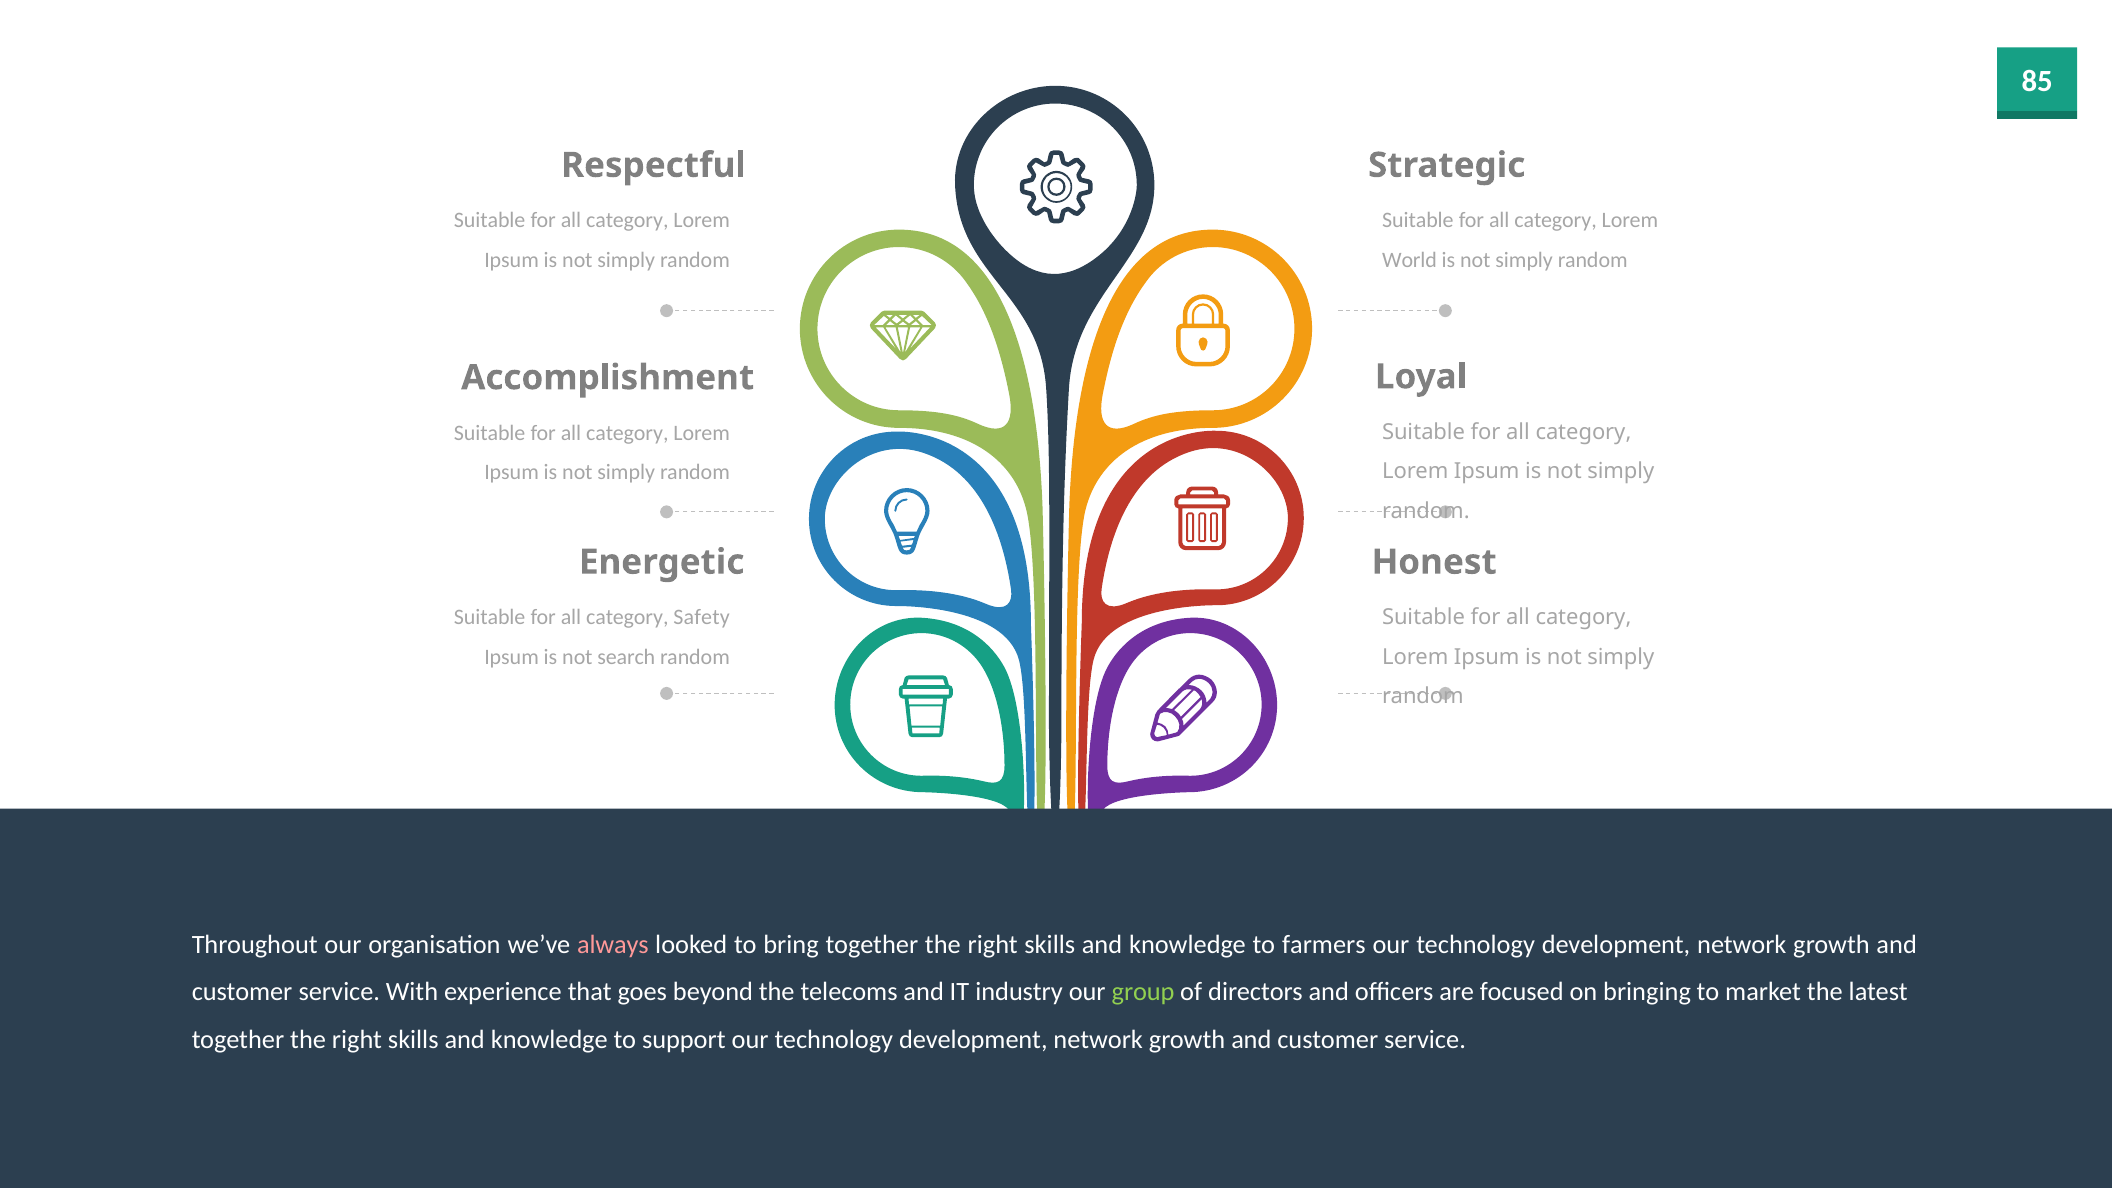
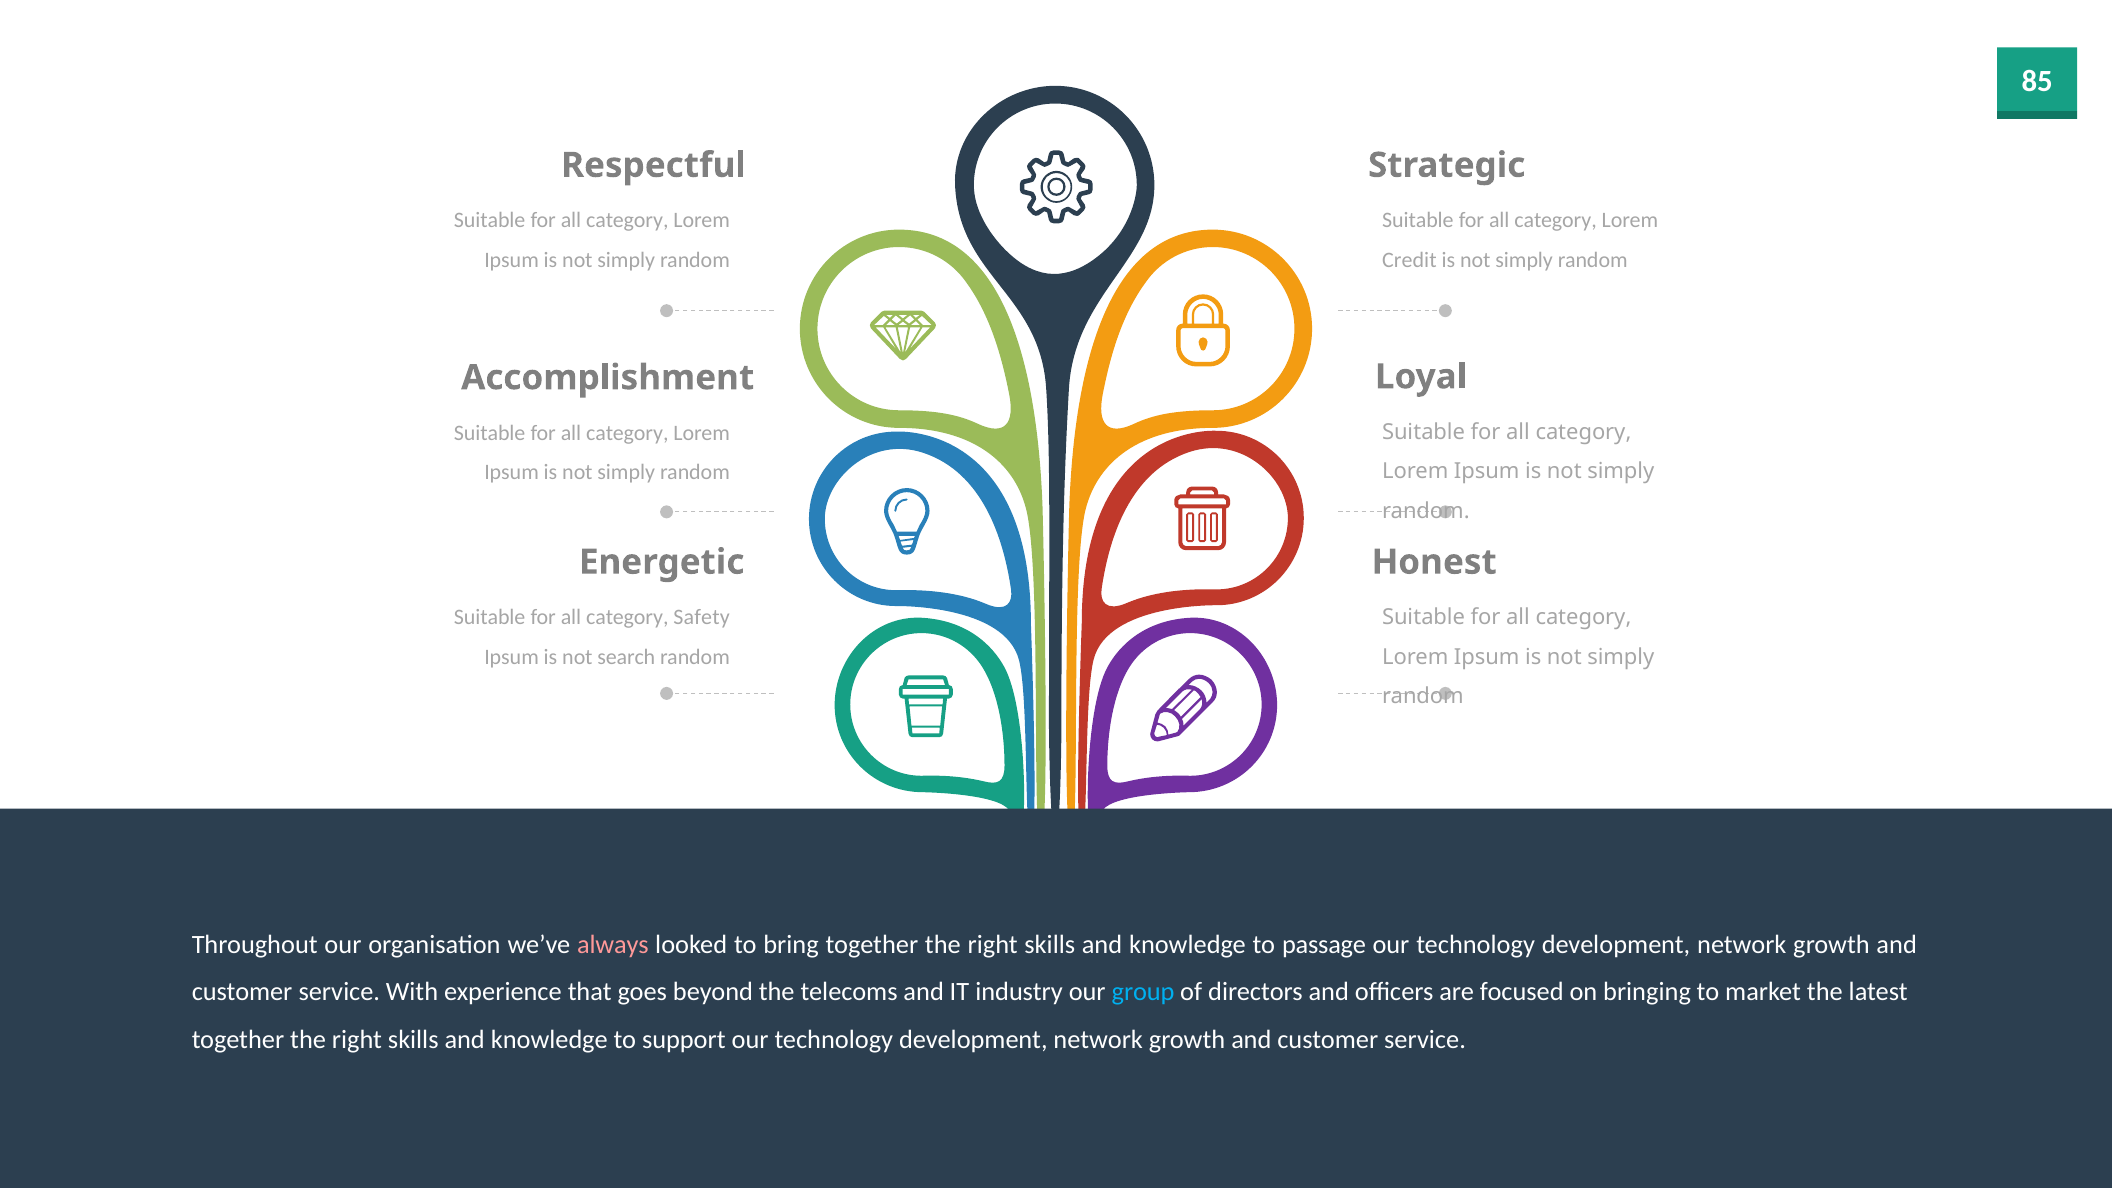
World: World -> Credit
farmers: farmers -> passage
group colour: light green -> light blue
